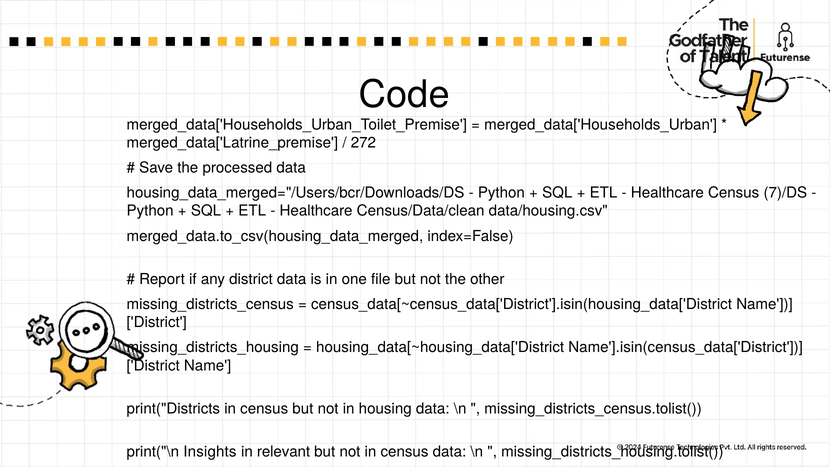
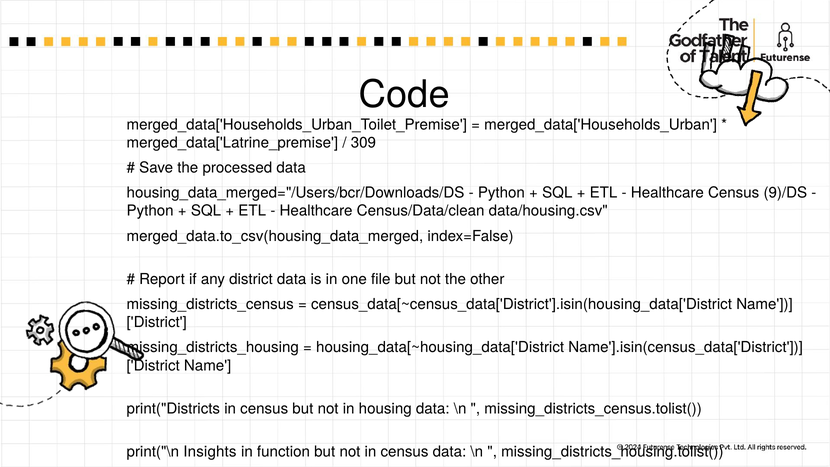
272: 272 -> 309
7)/DS: 7)/DS -> 9)/DS
relevant: relevant -> function
